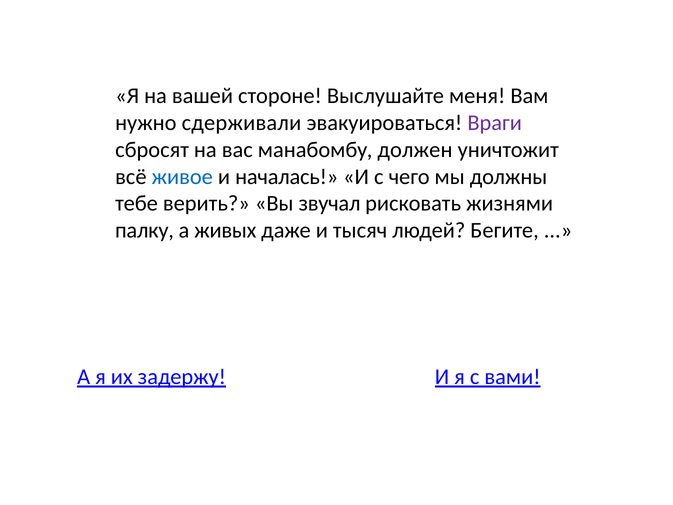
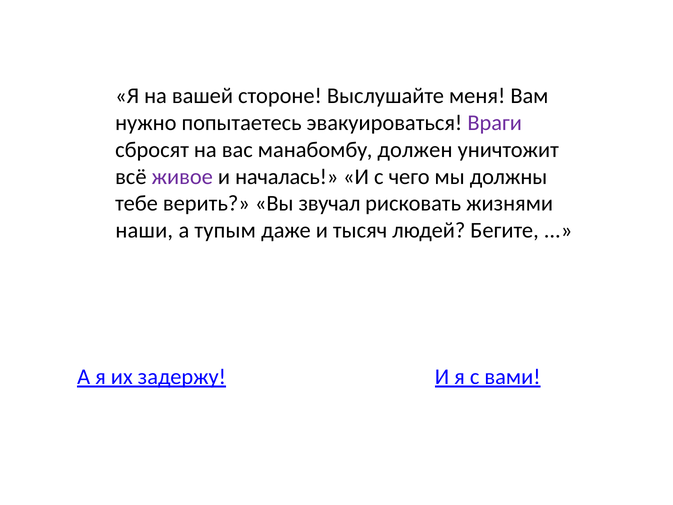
сдерживали: сдерживали -> попытаетесь
живое colour: blue -> purple
палку: палку -> наши
живых: живых -> тупым
